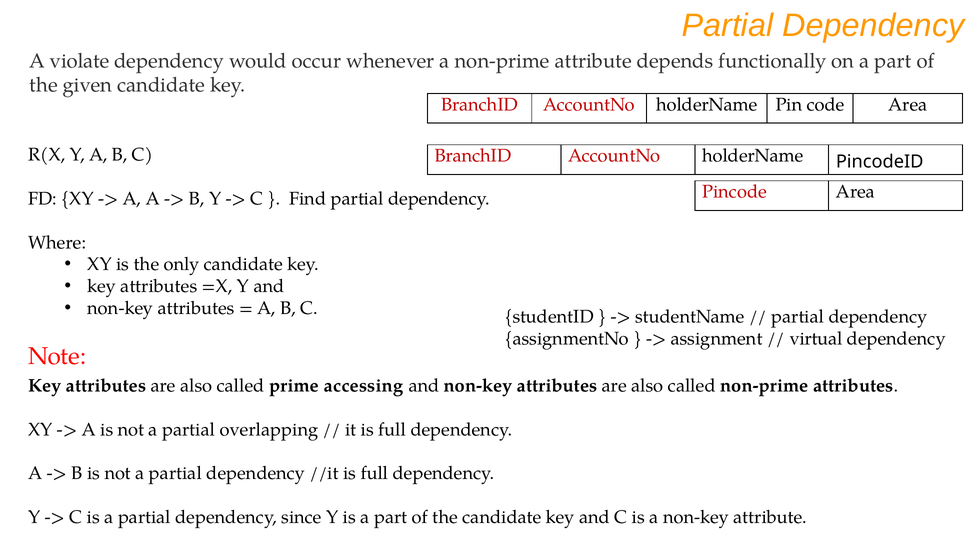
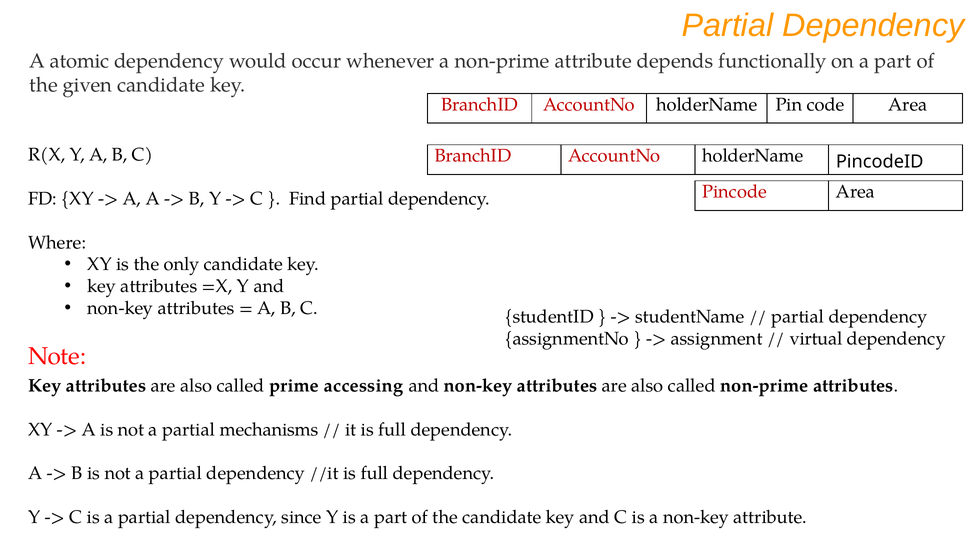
violate: violate -> atomic
overlapping: overlapping -> mechanisms
